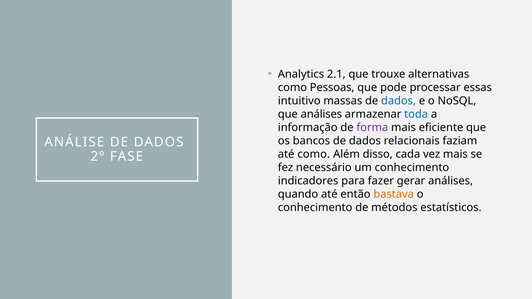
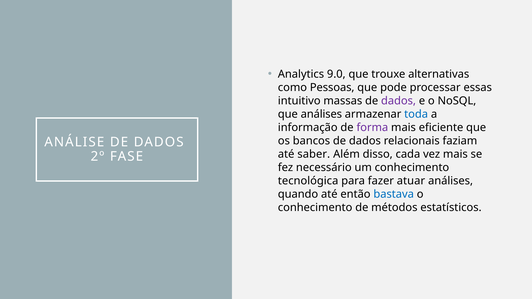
2.1: 2.1 -> 9.0
dados at (398, 101) colour: blue -> purple
até como: como -> saber
indicadores: indicadores -> tecnológica
gerar: gerar -> atuar
bastava colour: orange -> blue
